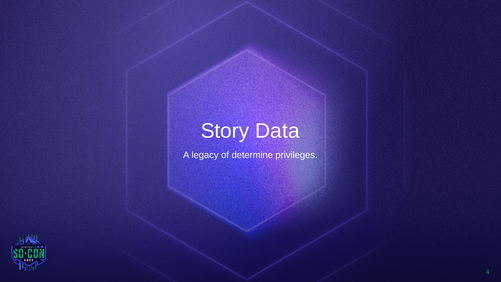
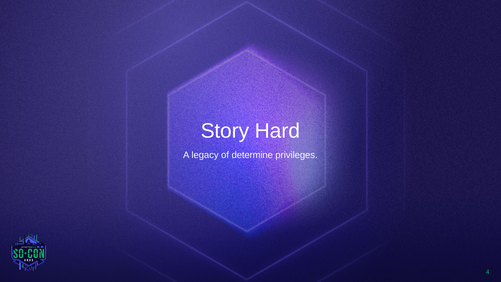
Data: Data -> Hard
